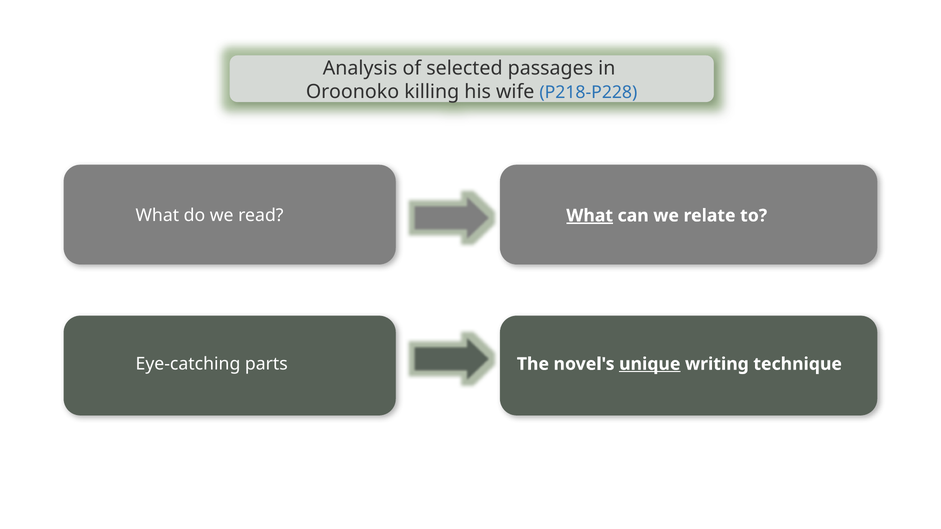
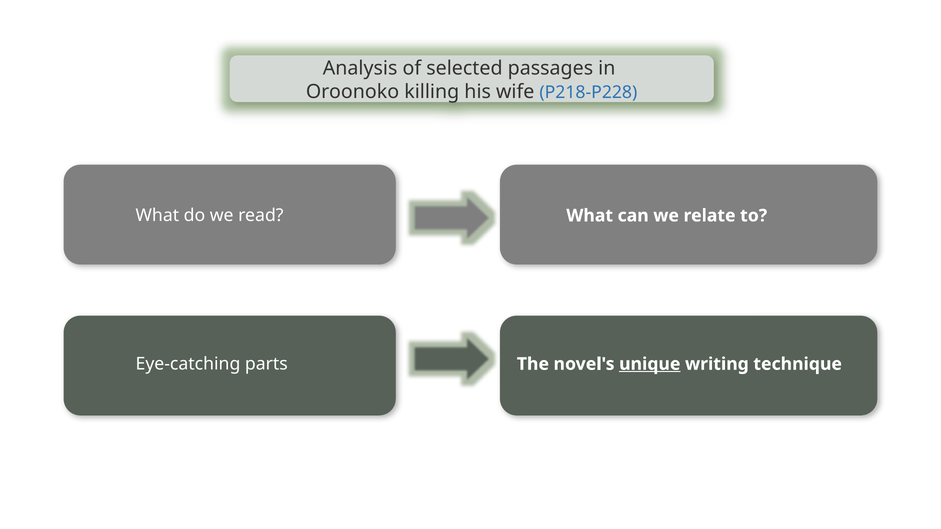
What at (590, 216) underline: present -> none
